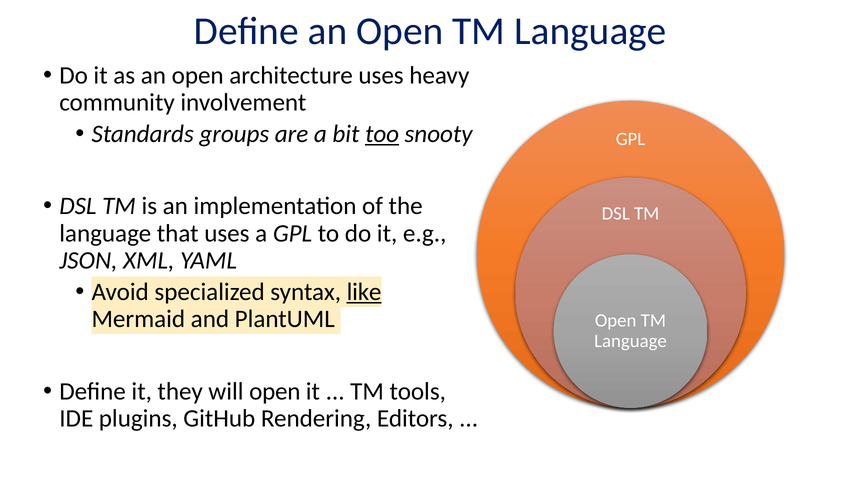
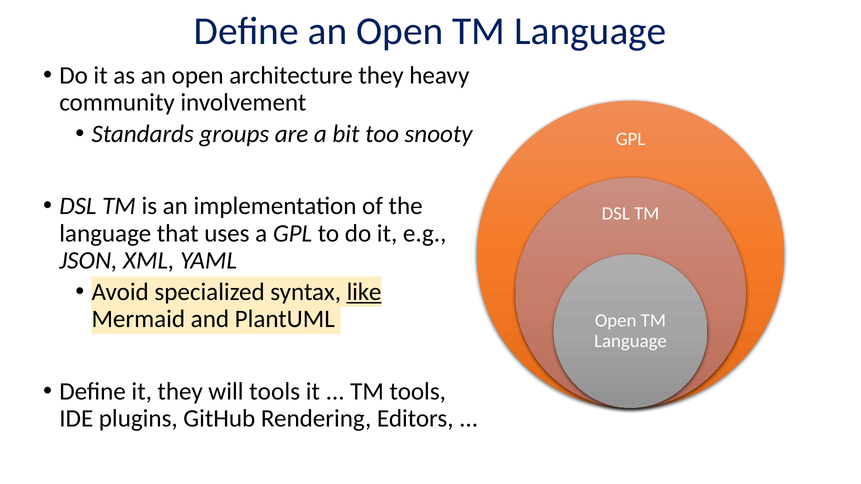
architecture uses: uses -> they
too underline: present -> none
will open: open -> tools
